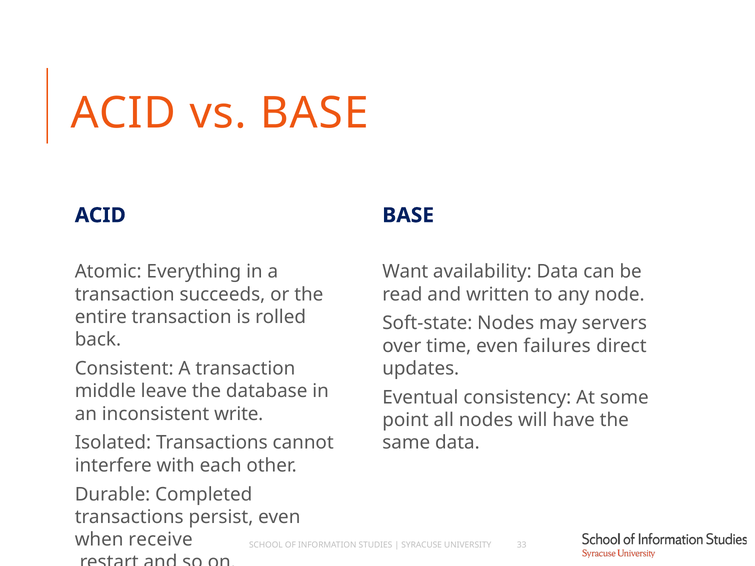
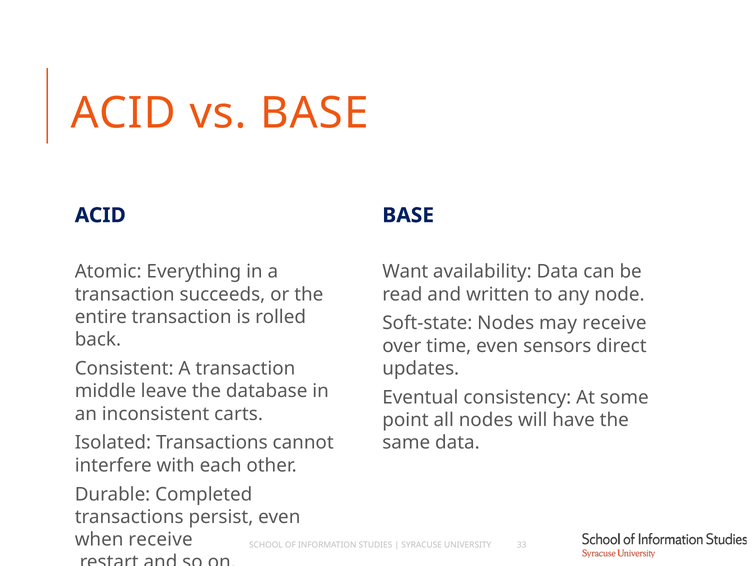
may servers: servers -> receive
failures: failures -> sensors
write: write -> carts
